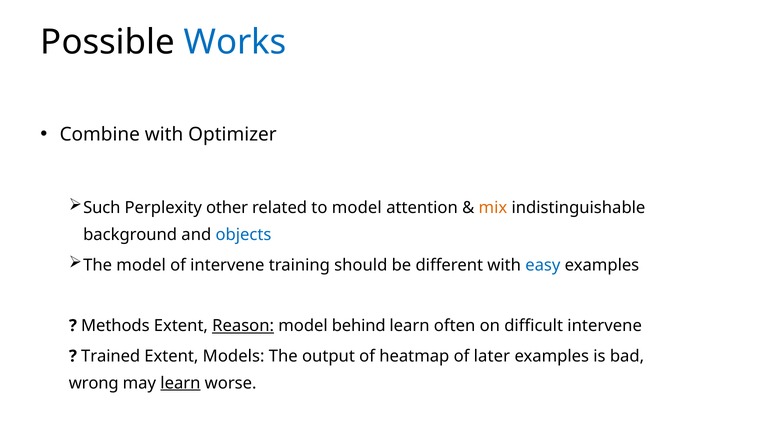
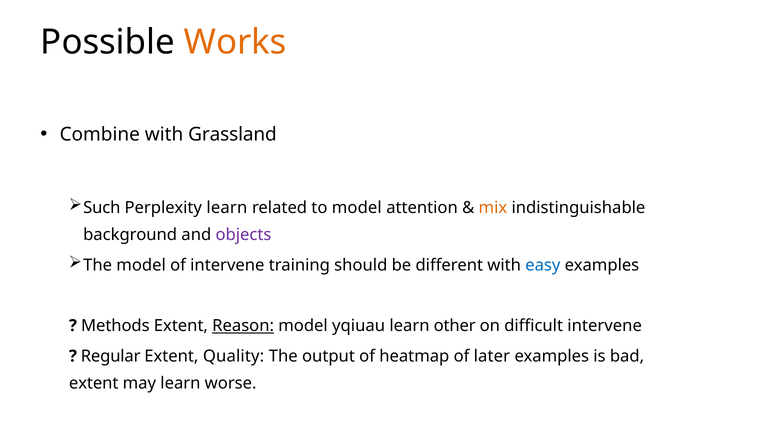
Works colour: blue -> orange
Optimizer: Optimizer -> Grassland
Perplexity other: other -> learn
objects colour: blue -> purple
behind: behind -> yqiuau
often: often -> other
Trained: Trained -> Regular
Models: Models -> Quality
wrong at (94, 383): wrong -> extent
learn at (180, 383) underline: present -> none
